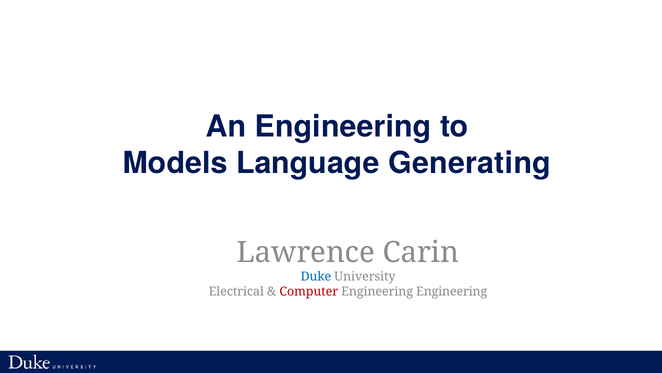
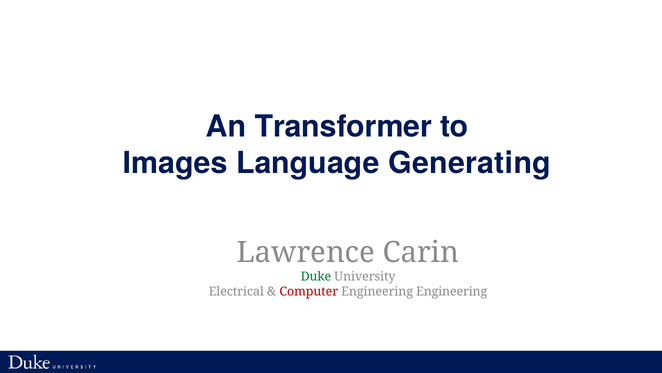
An Engineering: Engineering -> Transformer
Models: Models -> Images
Duke colour: blue -> green
